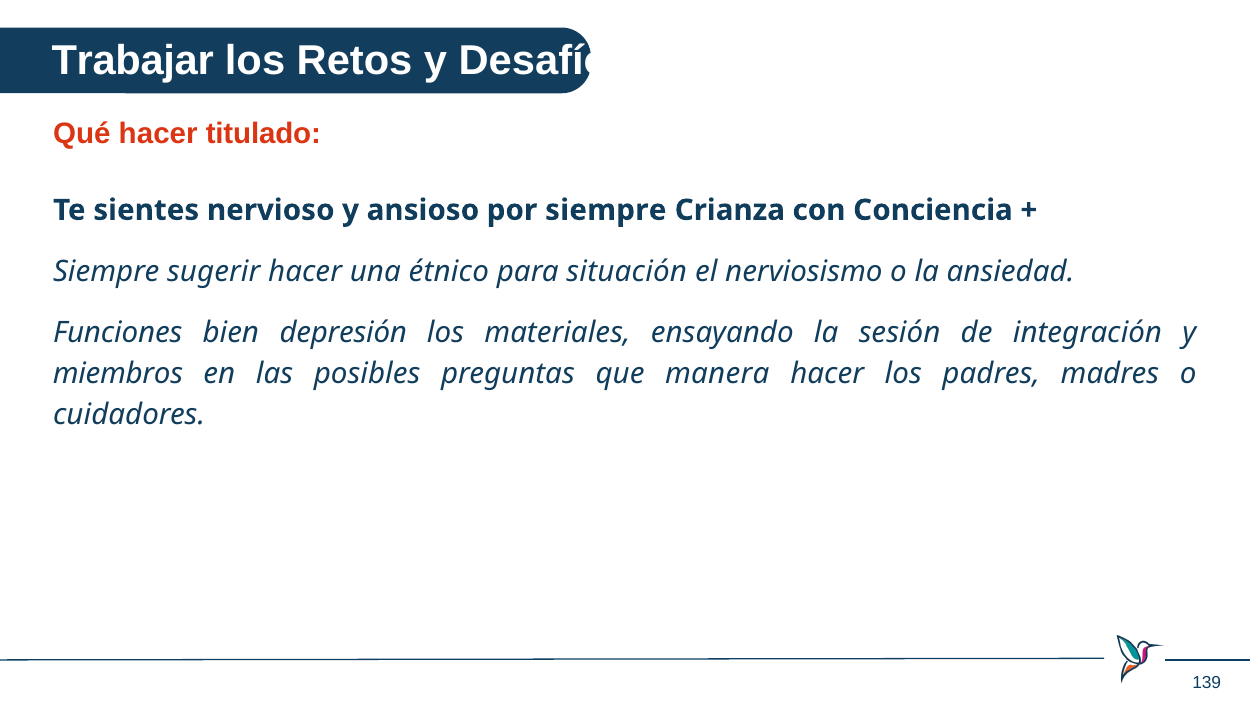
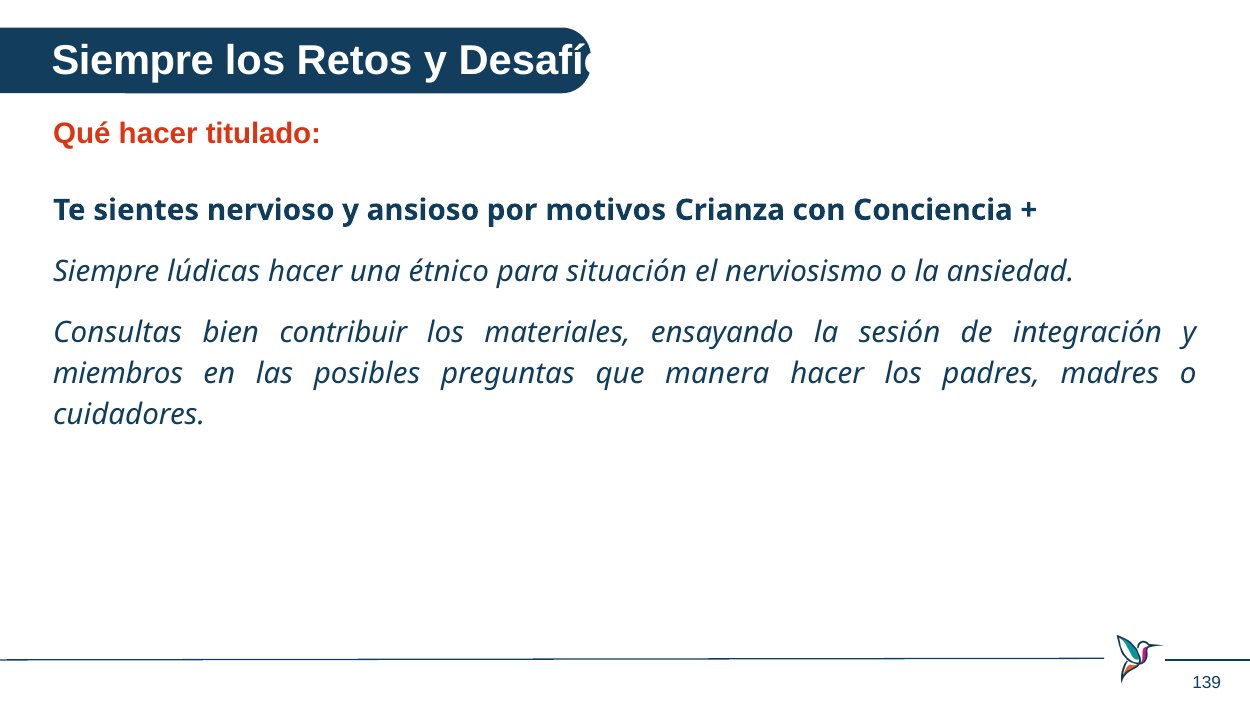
Trabajar at (133, 61): Trabajar -> Siempre
por siempre: siempre -> motivos
sugerir: sugerir -> lúdicas
Funciones: Funciones -> Consultas
depresión: depresión -> contribuir
